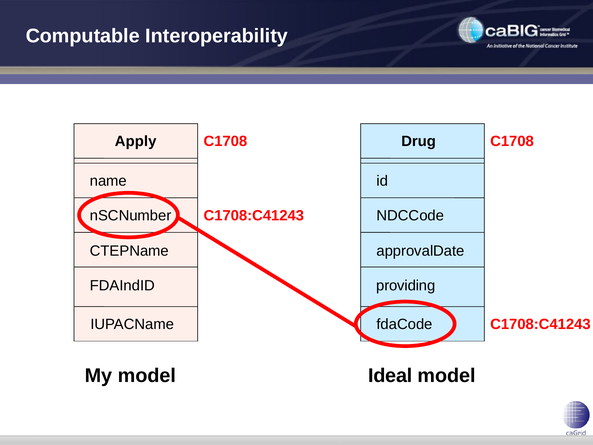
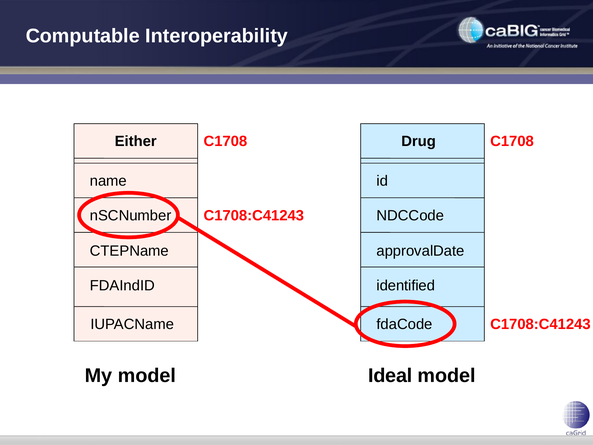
Apply: Apply -> Either
providing: providing -> identified
